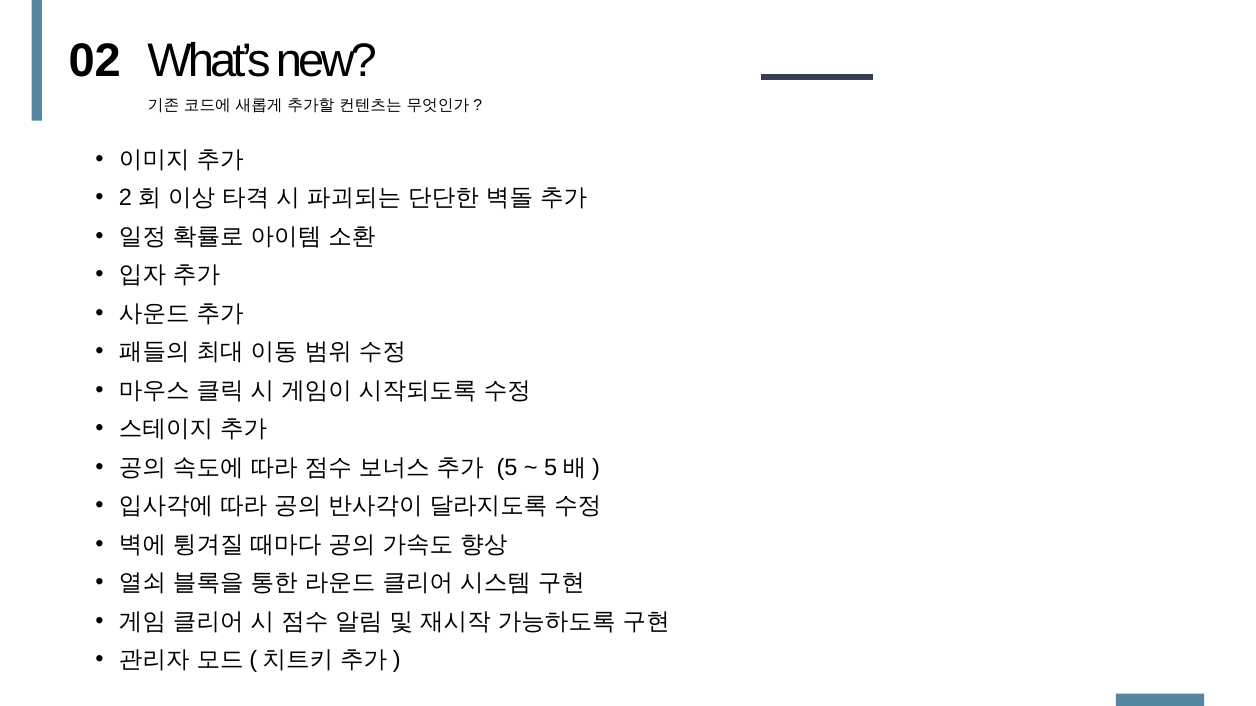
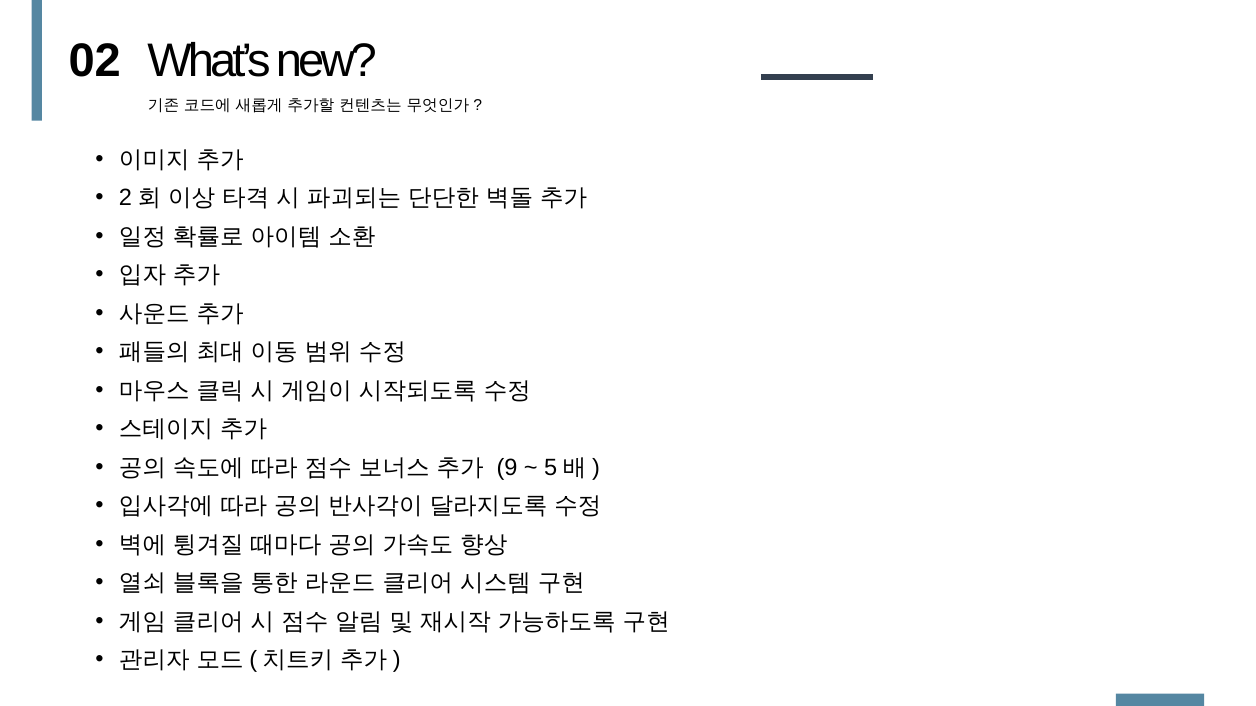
5: 5 -> 9
